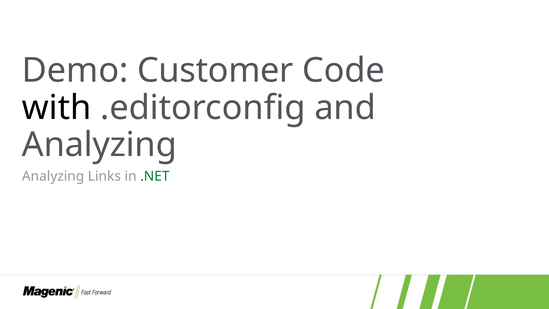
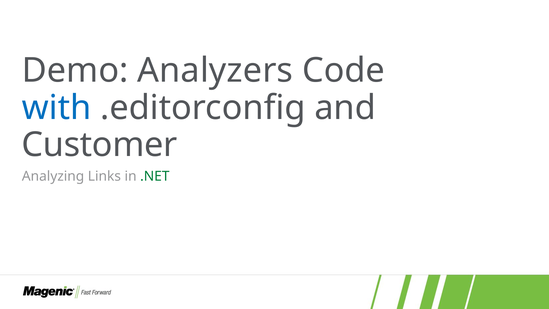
Customer: Customer -> Analyzers
with colour: black -> blue
Analyzing at (99, 145): Analyzing -> Customer
